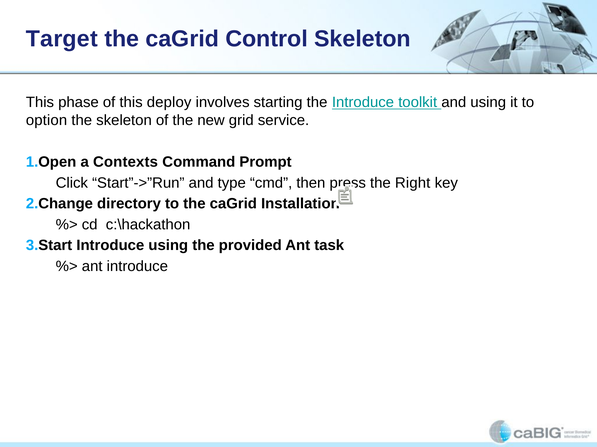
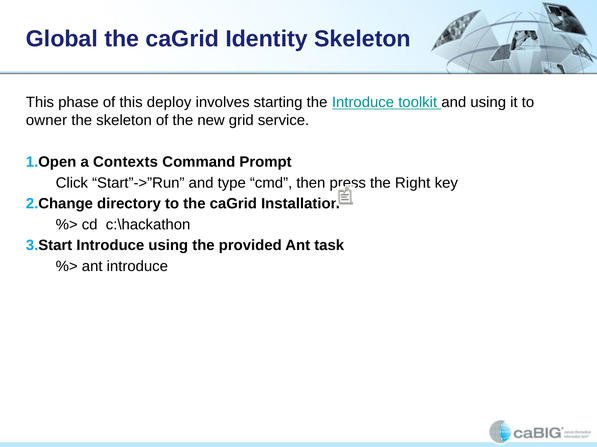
Target: Target -> Global
Control: Control -> Identity
option: option -> owner
